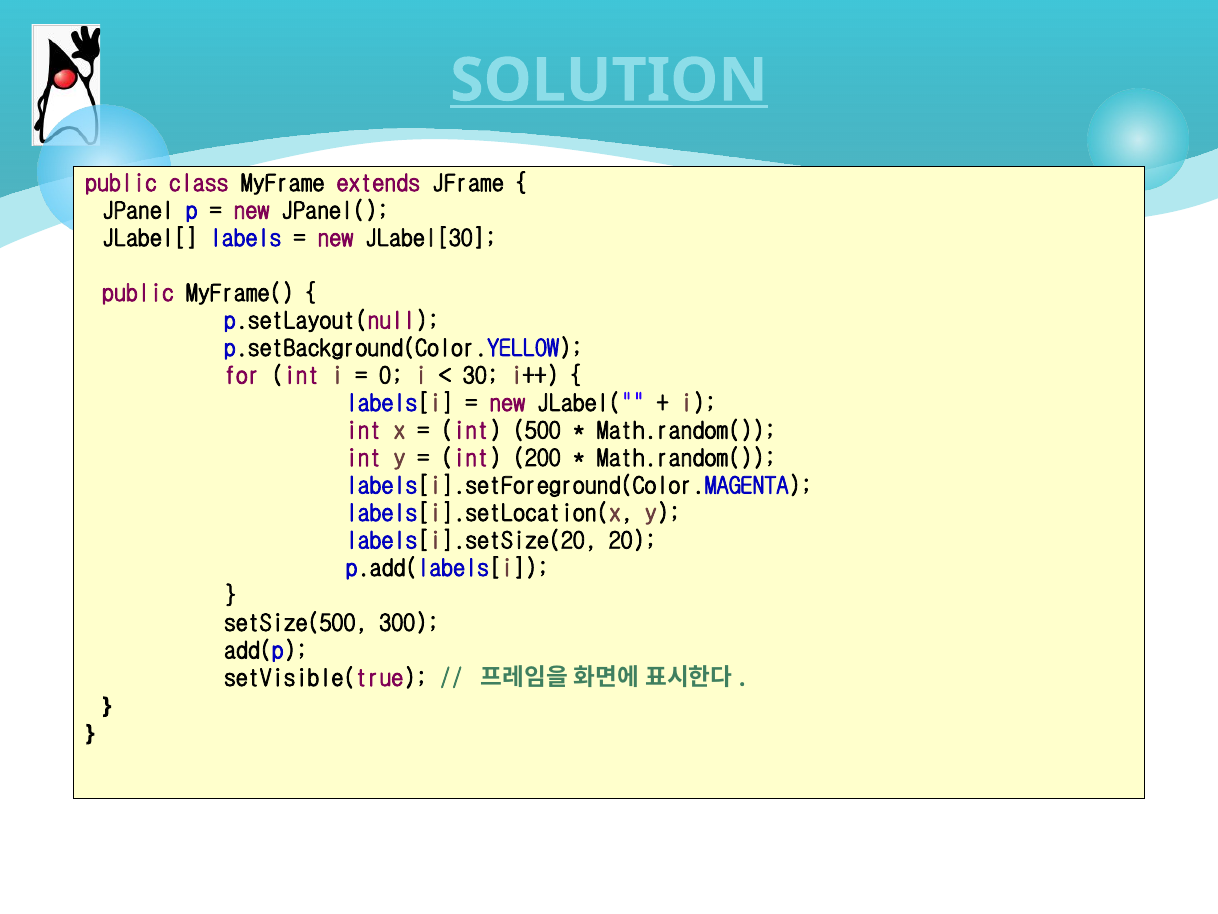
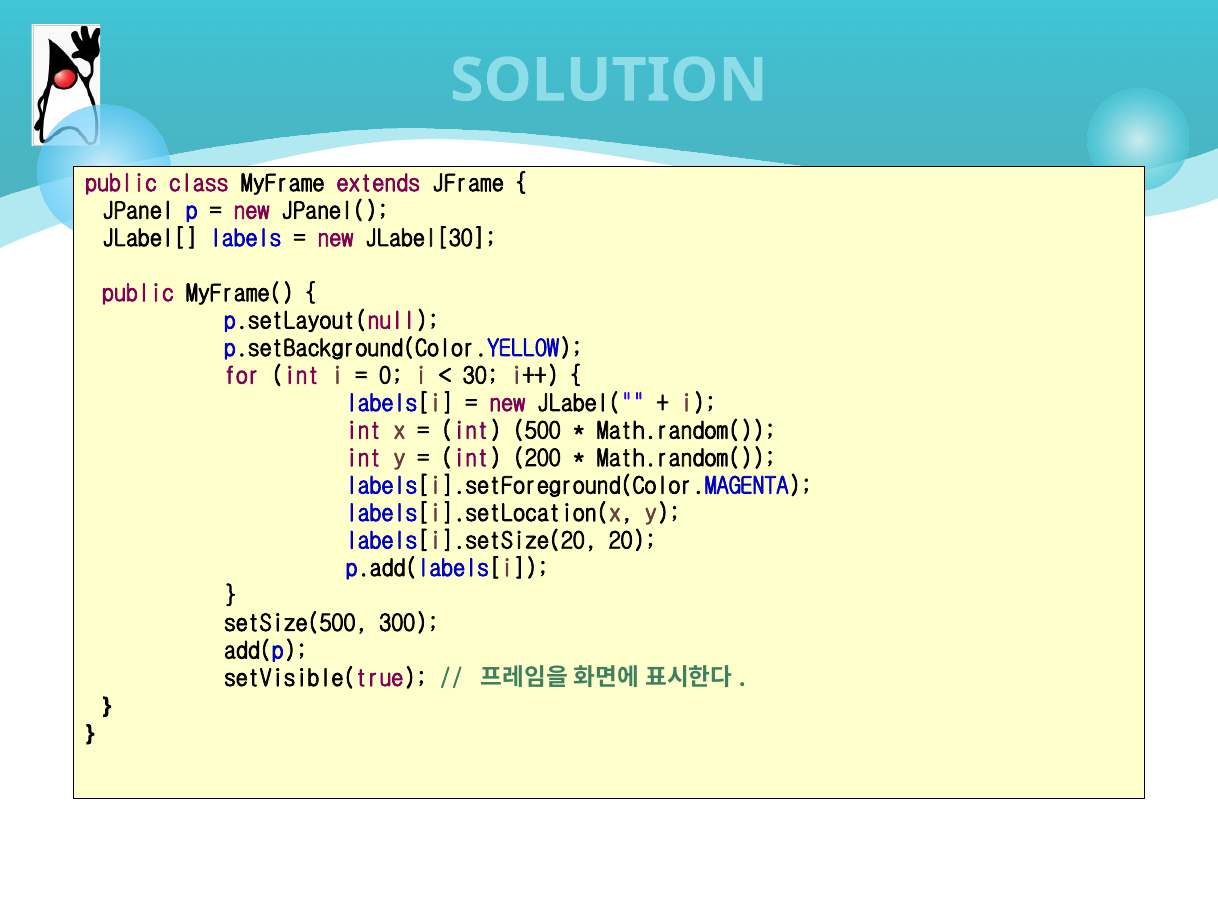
SOLUTION underline: present -> none
